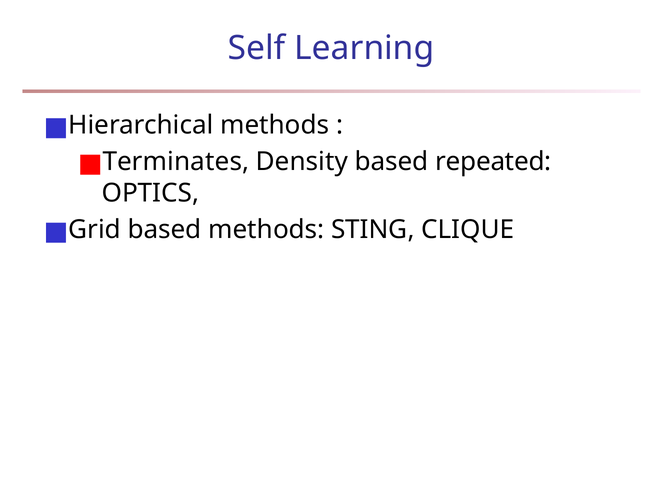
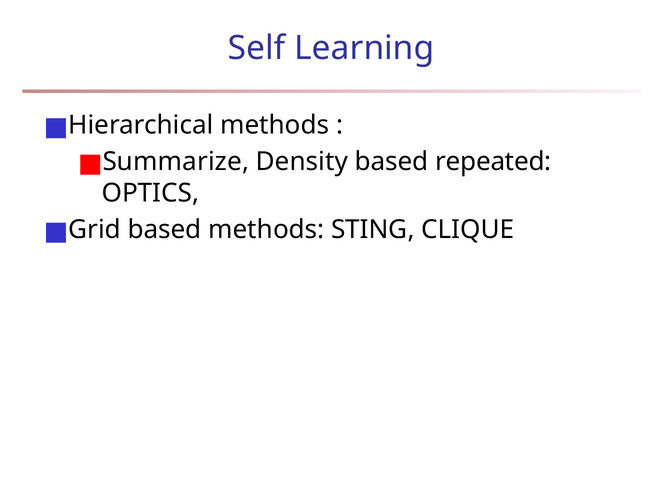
Terminates: Terminates -> Summarize
